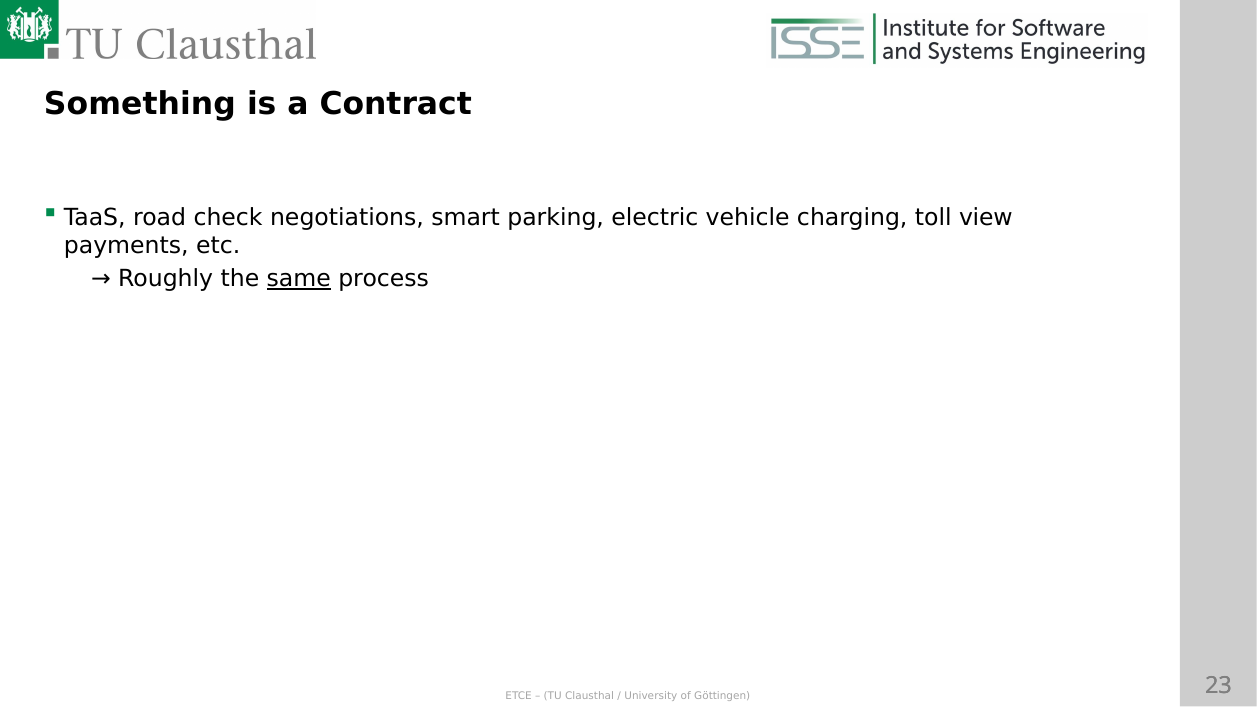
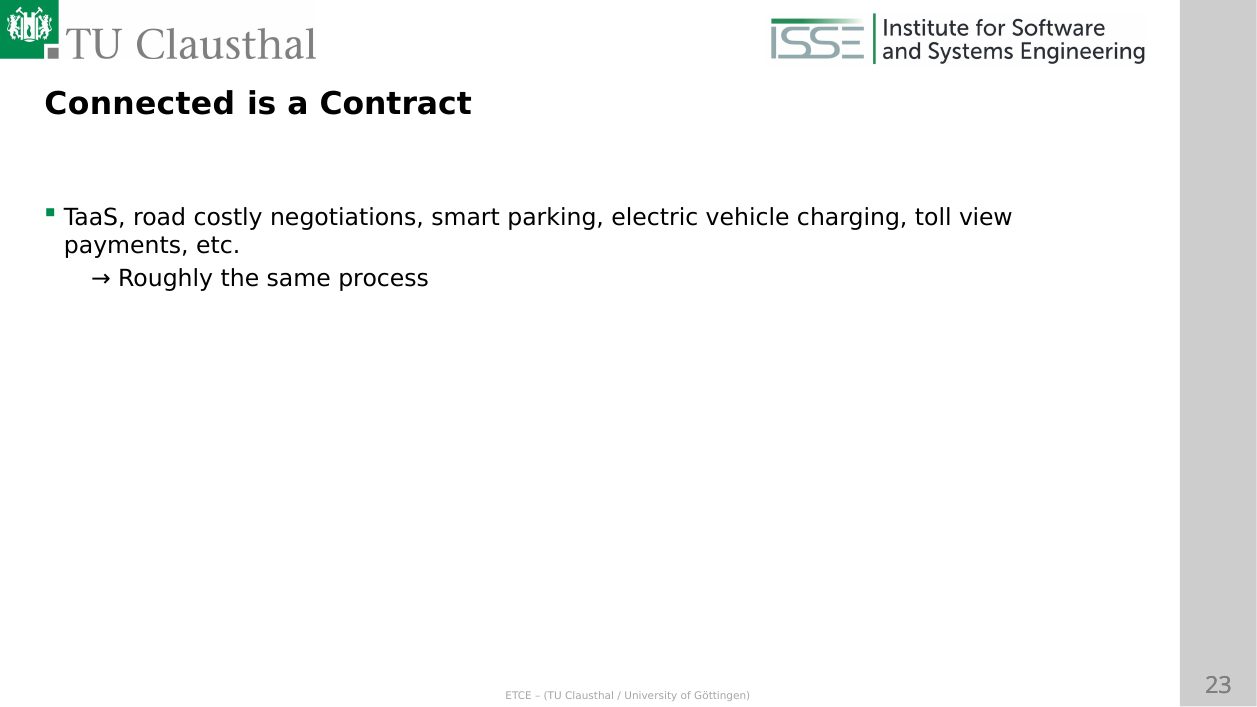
Something: Something -> Connected
check: check -> costly
same underline: present -> none
